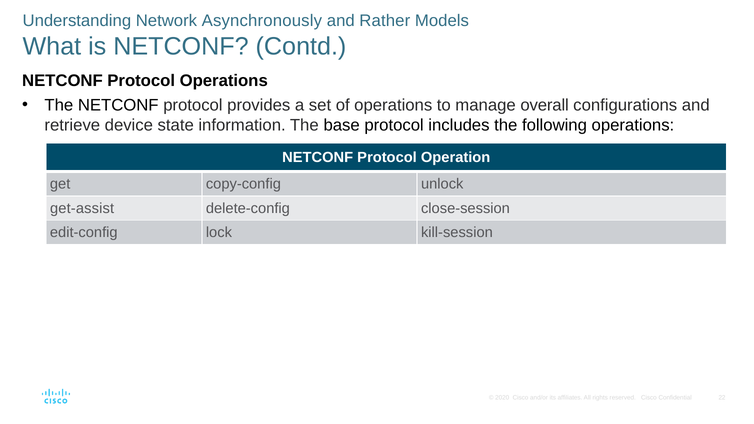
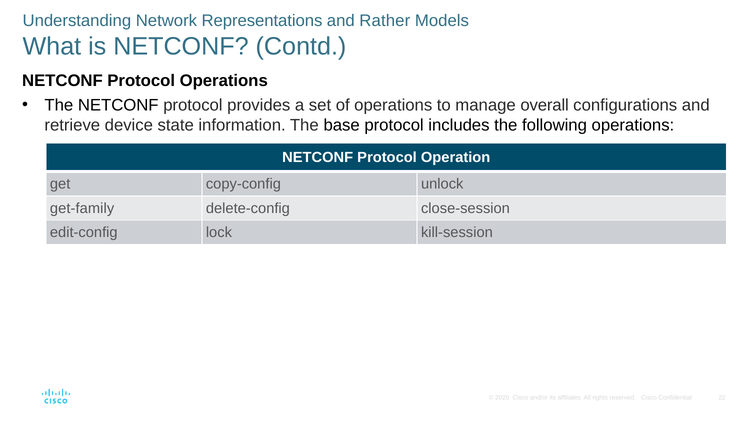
Asynchronously: Asynchronously -> Representations
get-assist: get-assist -> get-family
